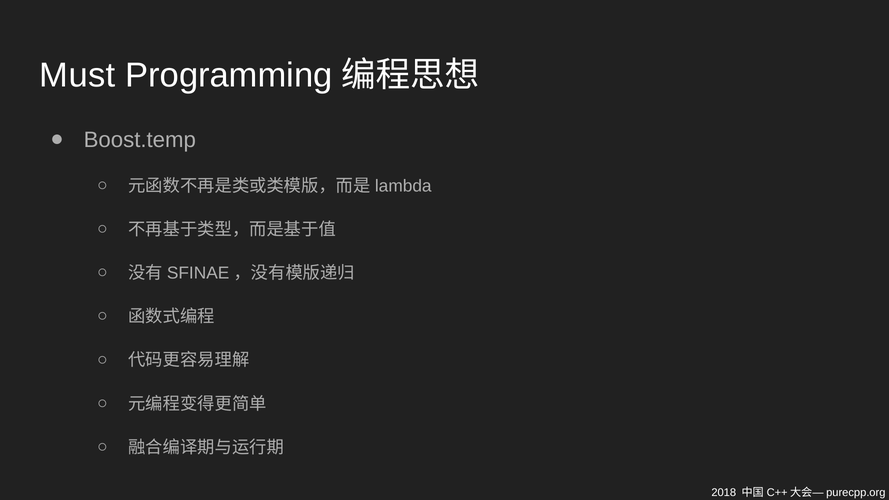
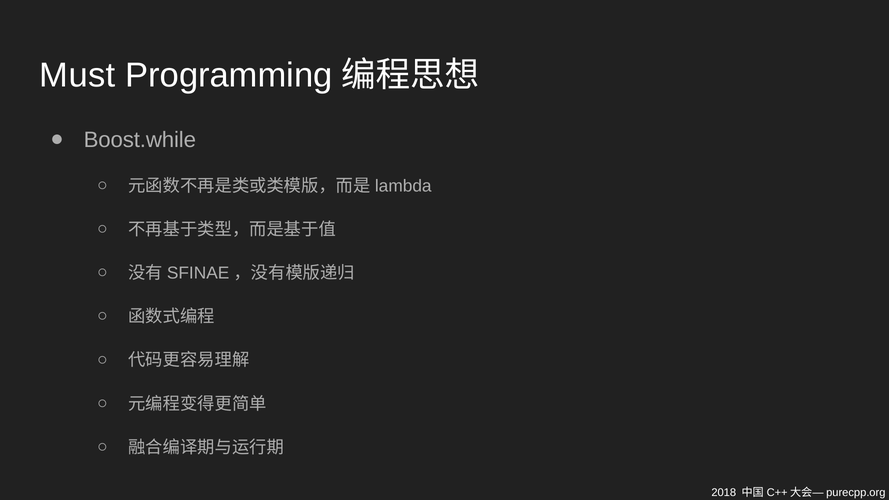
Boost.temp: Boost.temp -> Boost.while
